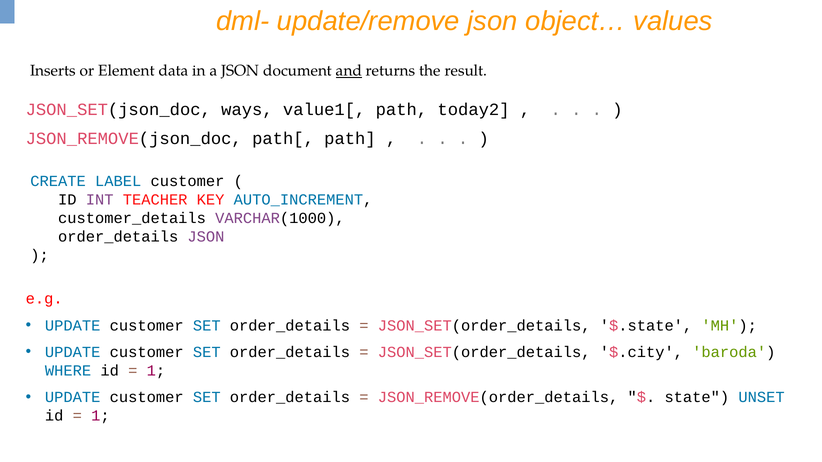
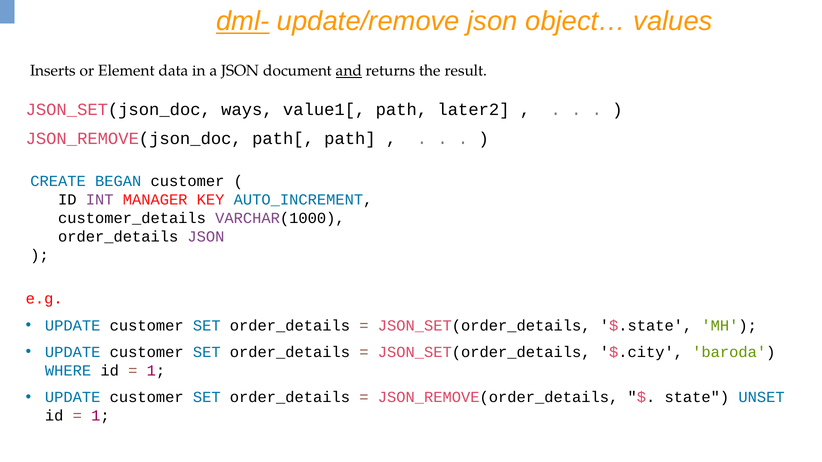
dml- underline: none -> present
today2: today2 -> later2
LABEL: LABEL -> BEGAN
TEACHER: TEACHER -> MANAGER
